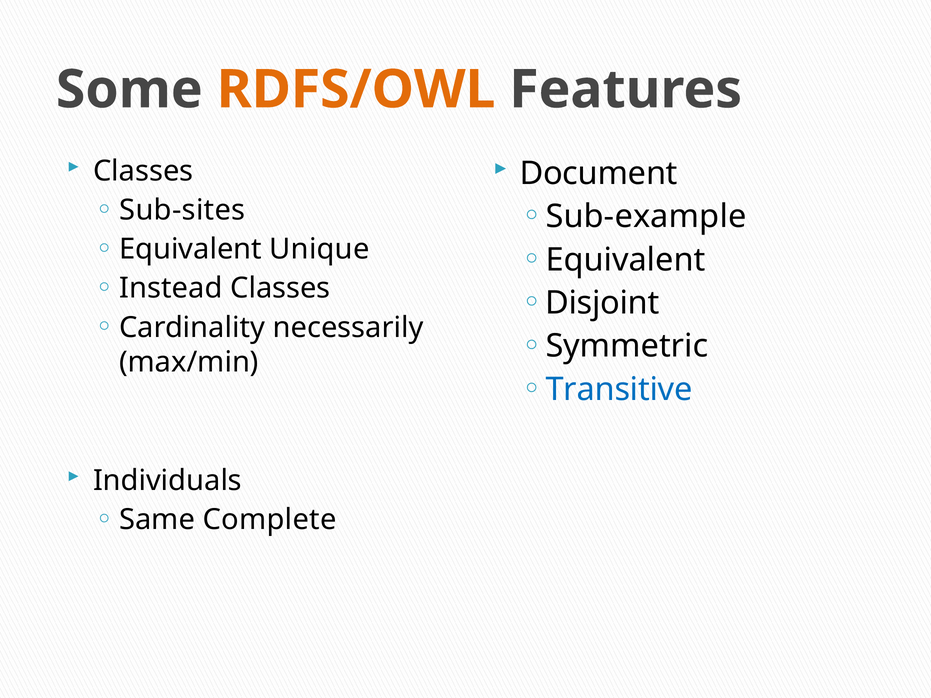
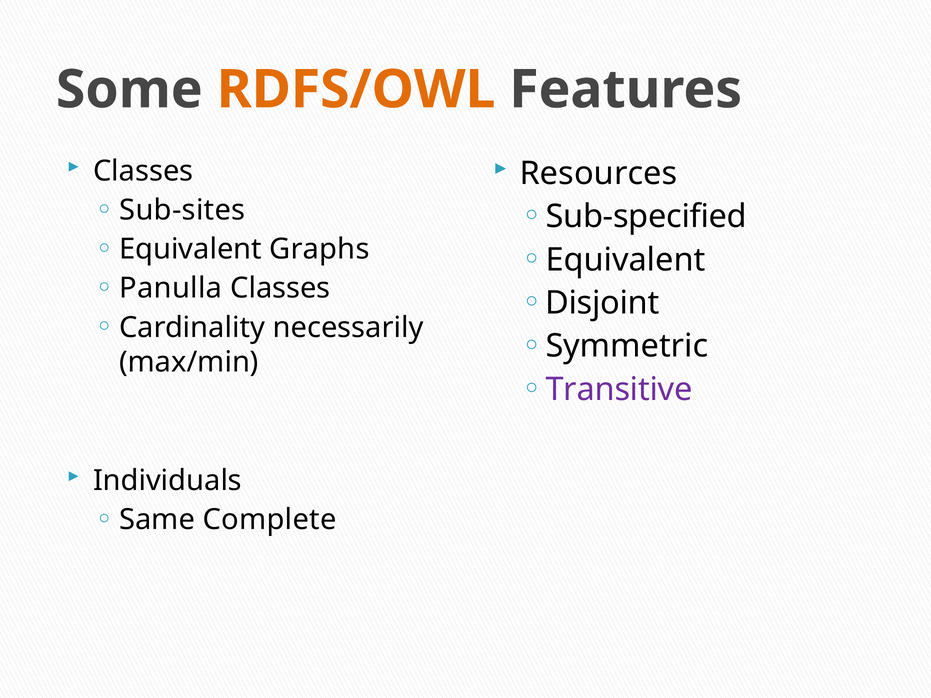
Document: Document -> Resources
Sub-example: Sub-example -> Sub-specified
Unique: Unique -> Graphs
Instead: Instead -> Panulla
Transitive colour: blue -> purple
